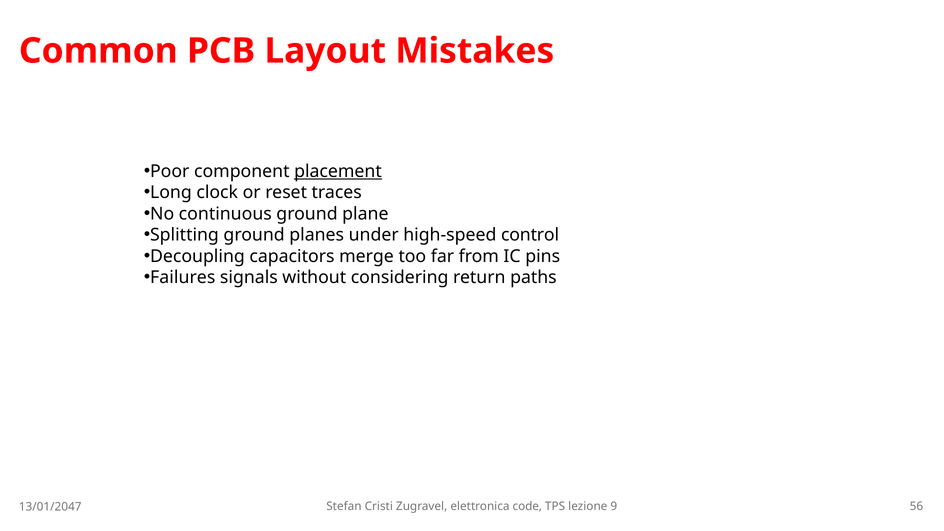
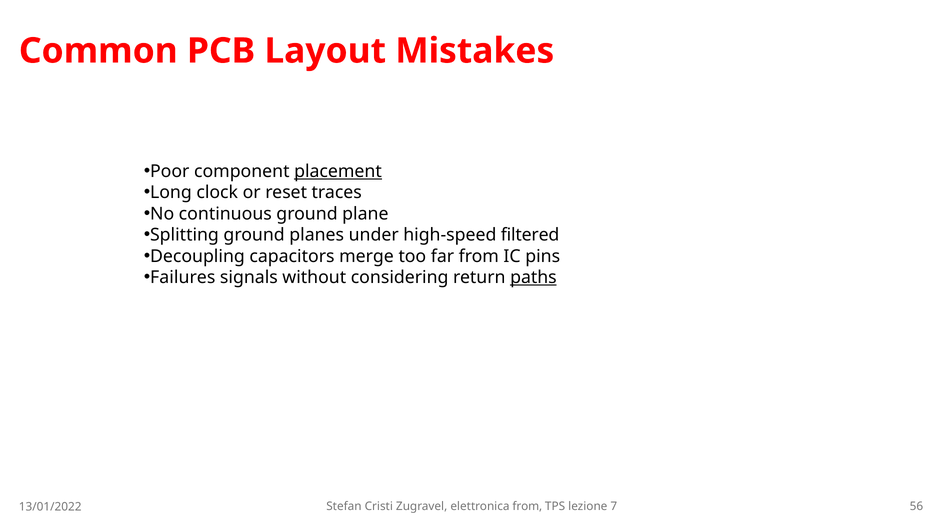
control: control -> filtered
paths underline: none -> present
elettronica code: code -> from
9: 9 -> 7
13/01/2047: 13/01/2047 -> 13/01/2022
